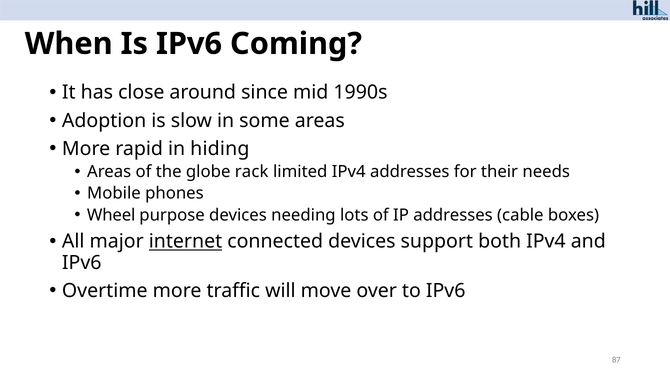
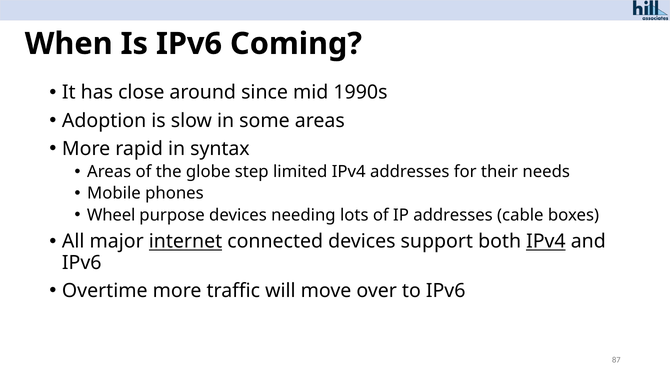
hiding: hiding -> syntax
rack: rack -> step
IPv4 at (546, 241) underline: none -> present
